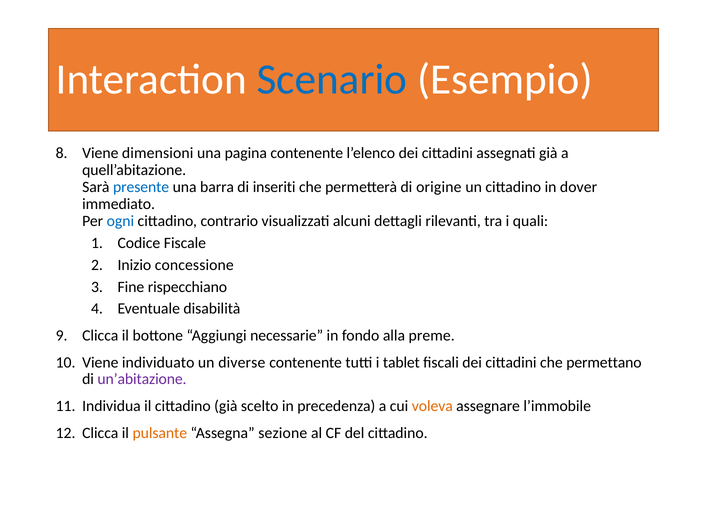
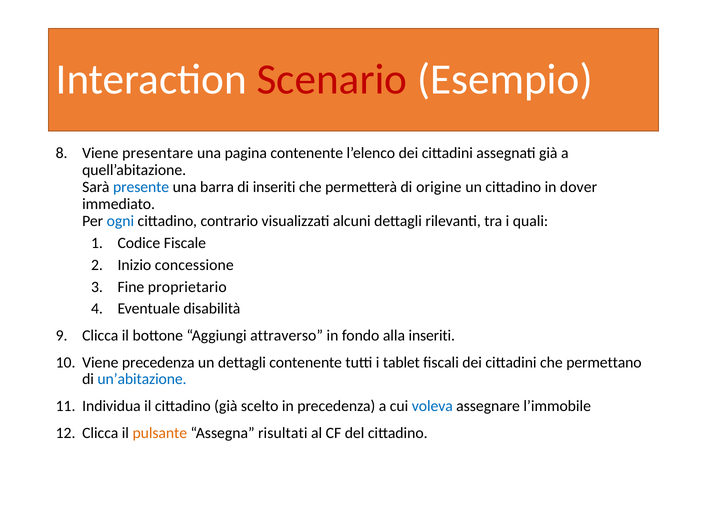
Scenario colour: blue -> red
dimensioni: dimensioni -> presentare
rispecchiano: rispecchiano -> proprietario
necessarie: necessarie -> attraverso
alla preme: preme -> inseriti
Viene individuato: individuato -> precedenza
un diverse: diverse -> dettagli
un’abitazione colour: purple -> blue
voleva colour: orange -> blue
sezione: sezione -> risultati
